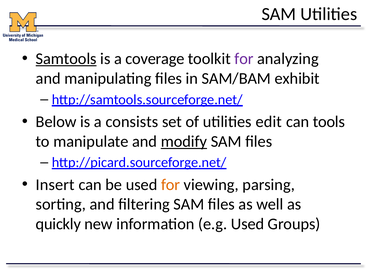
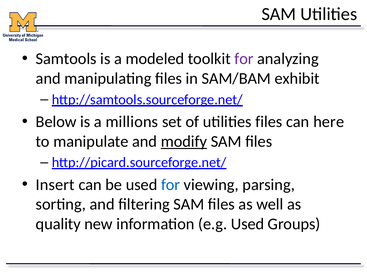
Samtools underline: present -> none
coverage: coverage -> modeled
consists: consists -> millions
utilities edit: edit -> files
tools: tools -> here
for at (171, 184) colour: orange -> blue
quickly: quickly -> quality
